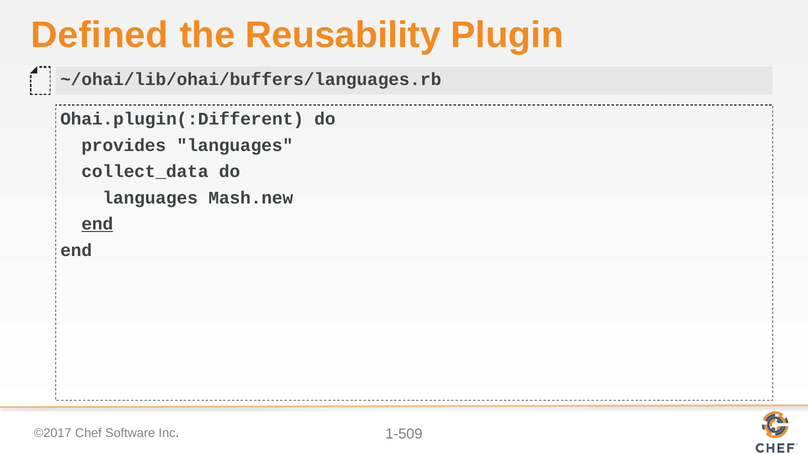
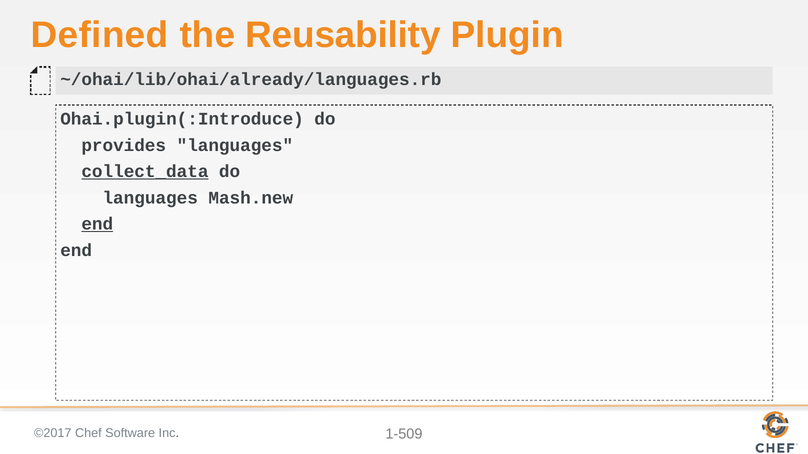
~/ohai/lib/ohai/buffers/languages.rb: ~/ohai/lib/ohai/buffers/languages.rb -> ~/ohai/lib/ohai/already/languages.rb
Ohai.plugin(:Different: Ohai.plugin(:Different -> Ohai.plugin(:Introduce
collect_data underline: none -> present
